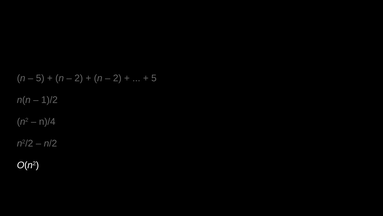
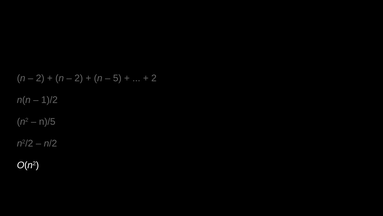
5 at (40, 78): 5 -> 2
2 at (117, 78): 2 -> 5
5 at (154, 78): 5 -> 2
n)/4: n)/4 -> n)/5
